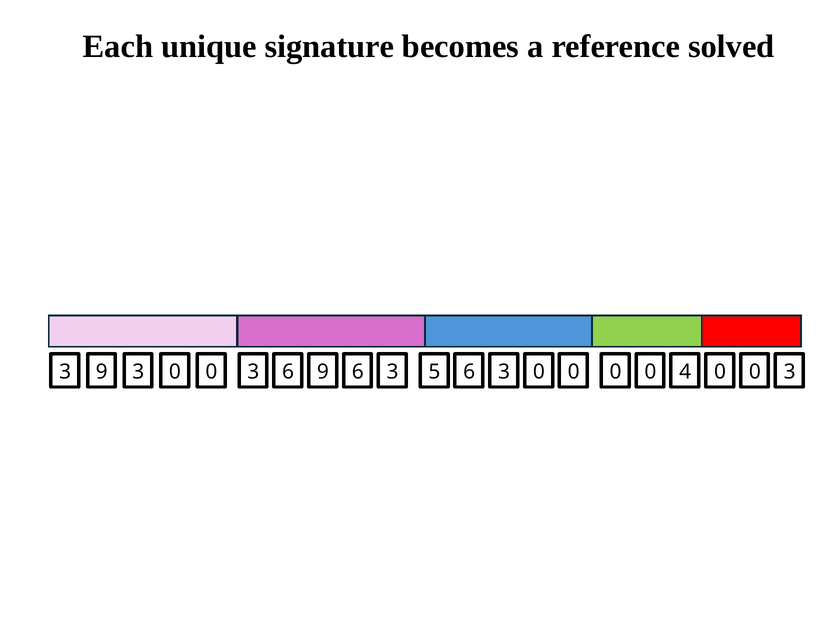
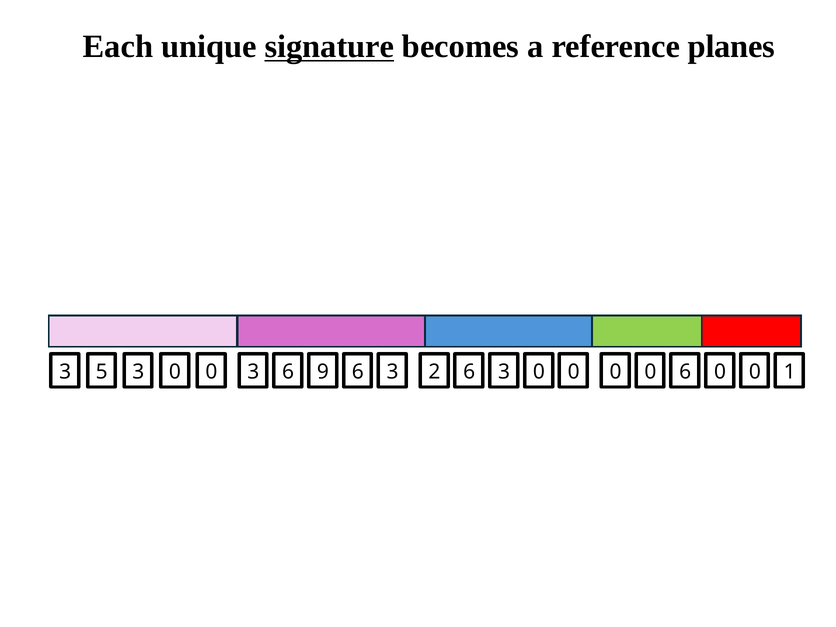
signature underline: none -> present
solved: solved -> planes
3 9: 9 -> 5
5: 5 -> 2
0 4: 4 -> 6
3 at (790, 372): 3 -> 1
